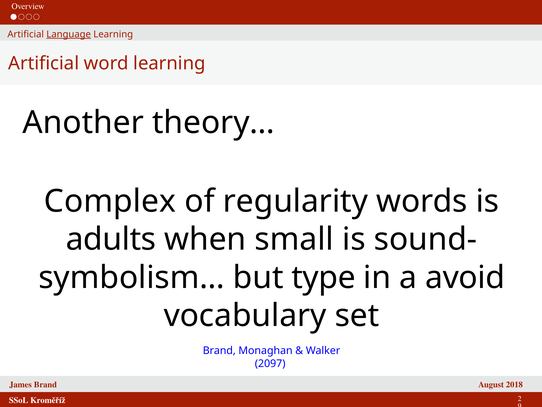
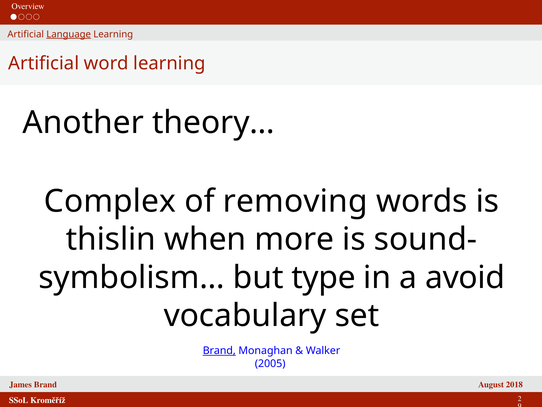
regularity: regularity -> removing
adults: adults -> thislin
small: small -> more
Brand at (219, 350) underline: none -> present
2097: 2097 -> 2005
